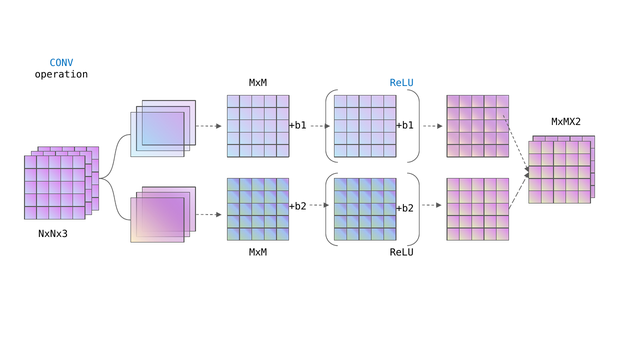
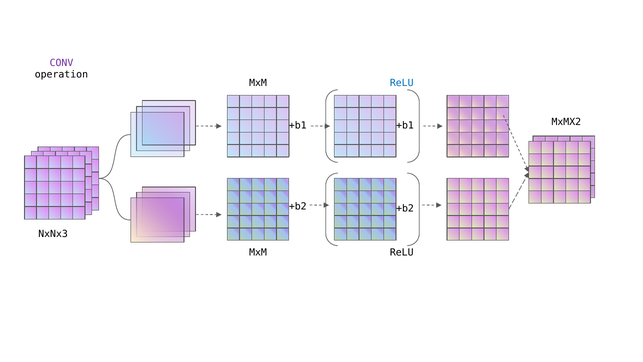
CONV colour: blue -> purple
